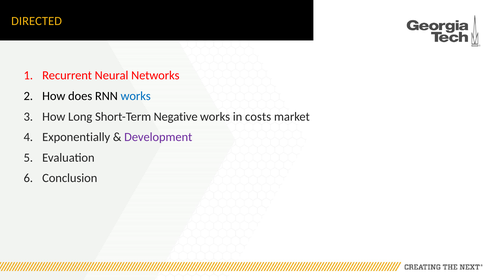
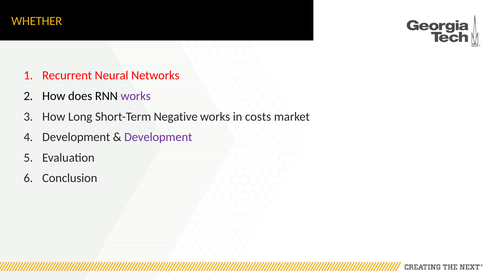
DIRECTED: DIRECTED -> WHETHER
works at (136, 96) colour: blue -> purple
Exponentially at (76, 137): Exponentially -> Development
